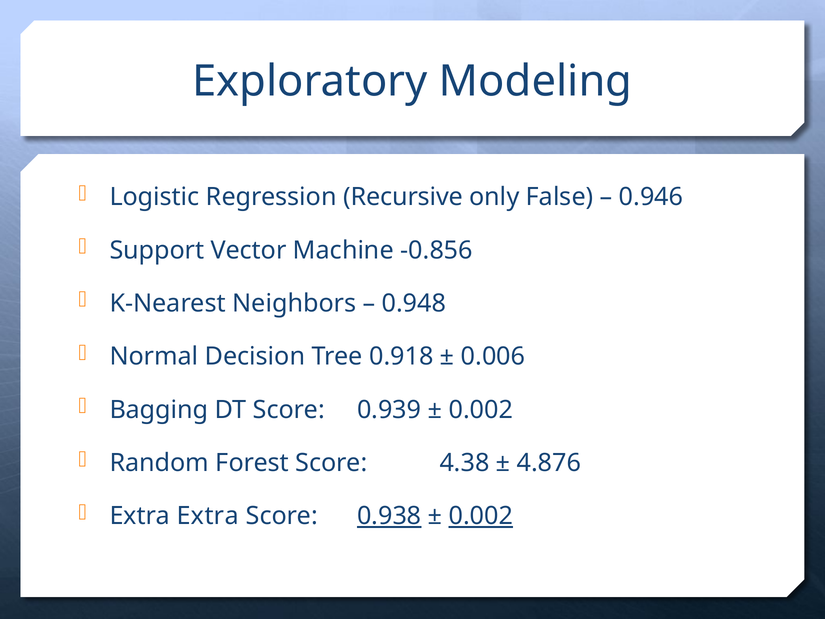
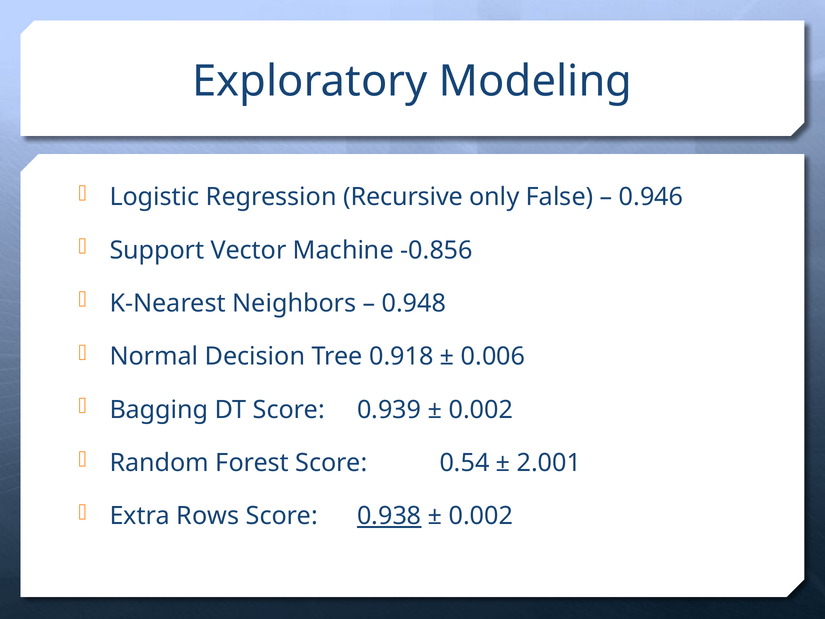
4.38: 4.38 -> 0.54
4.876: 4.876 -> 2.001
Extra Extra: Extra -> Rows
0.002 at (481, 516) underline: present -> none
